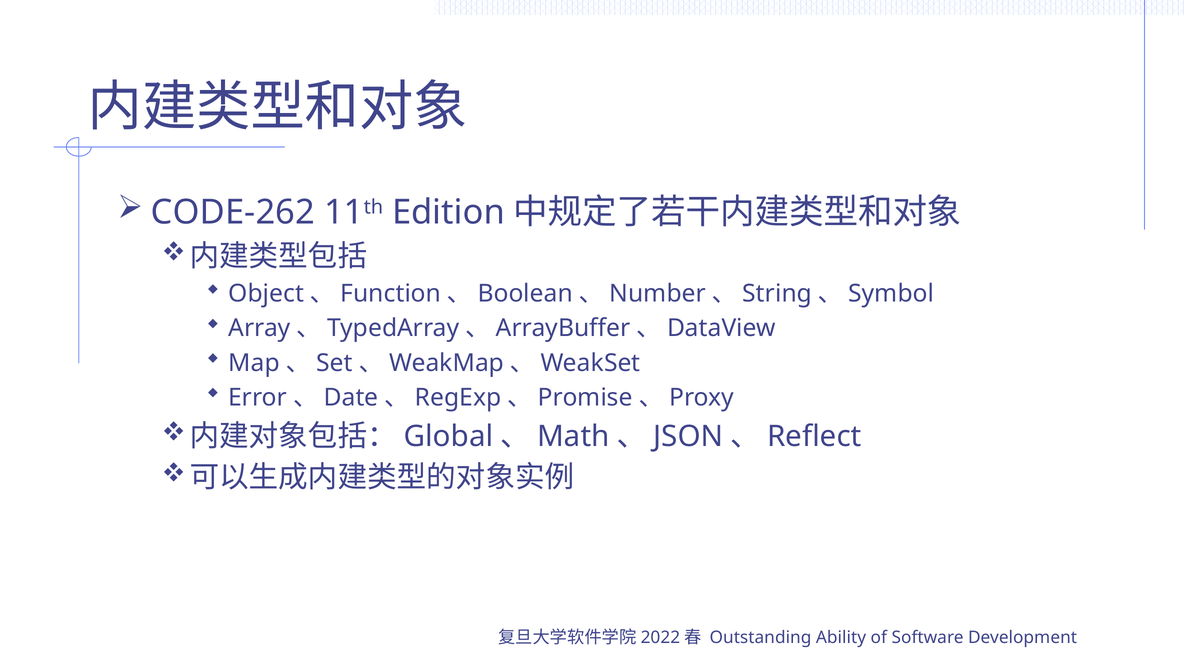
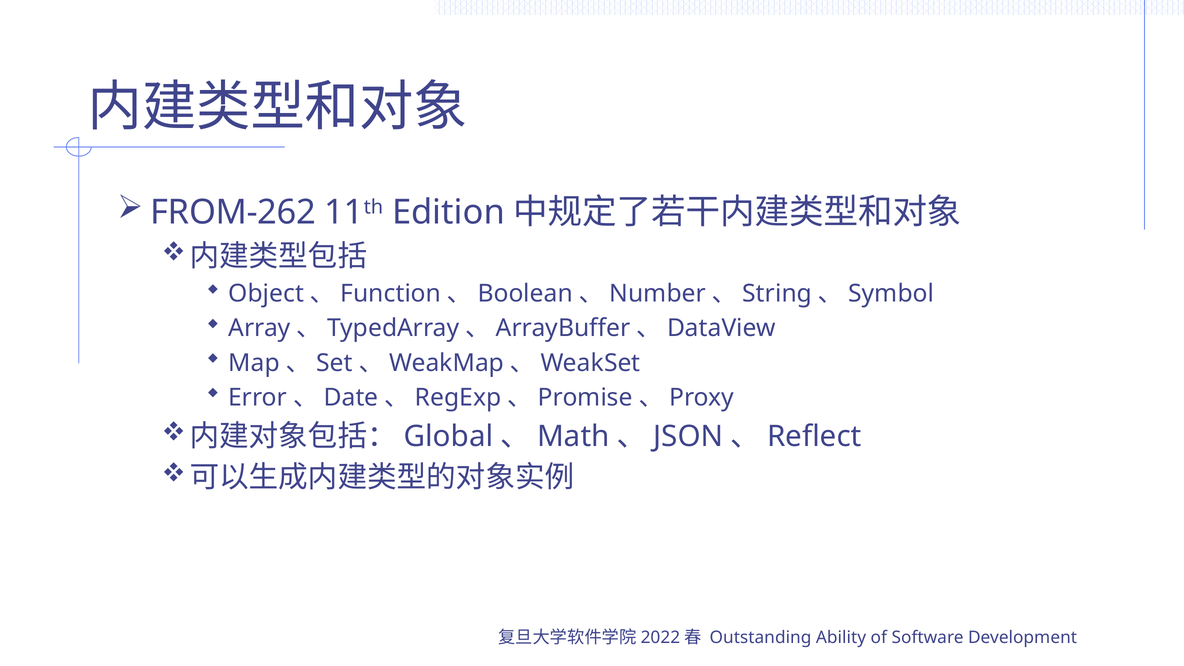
CODE-262: CODE-262 -> FROM-262
